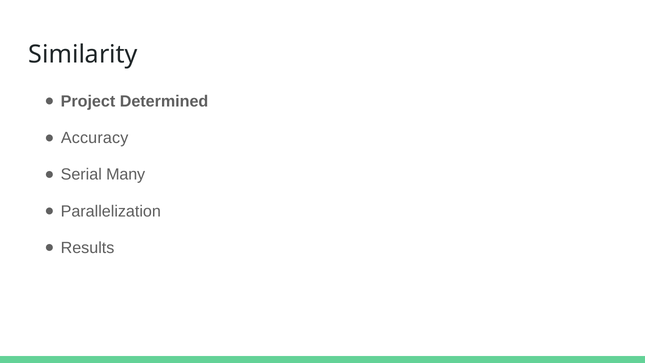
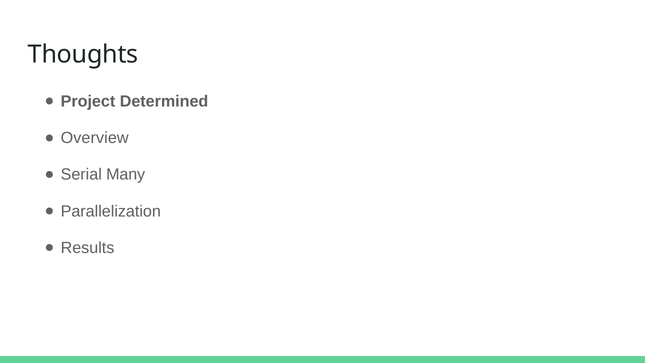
Similarity: Similarity -> Thoughts
Accuracy: Accuracy -> Overview
